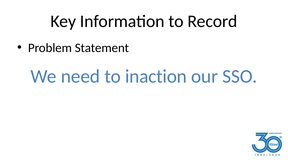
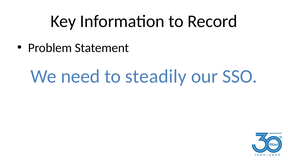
inaction: inaction -> steadily
